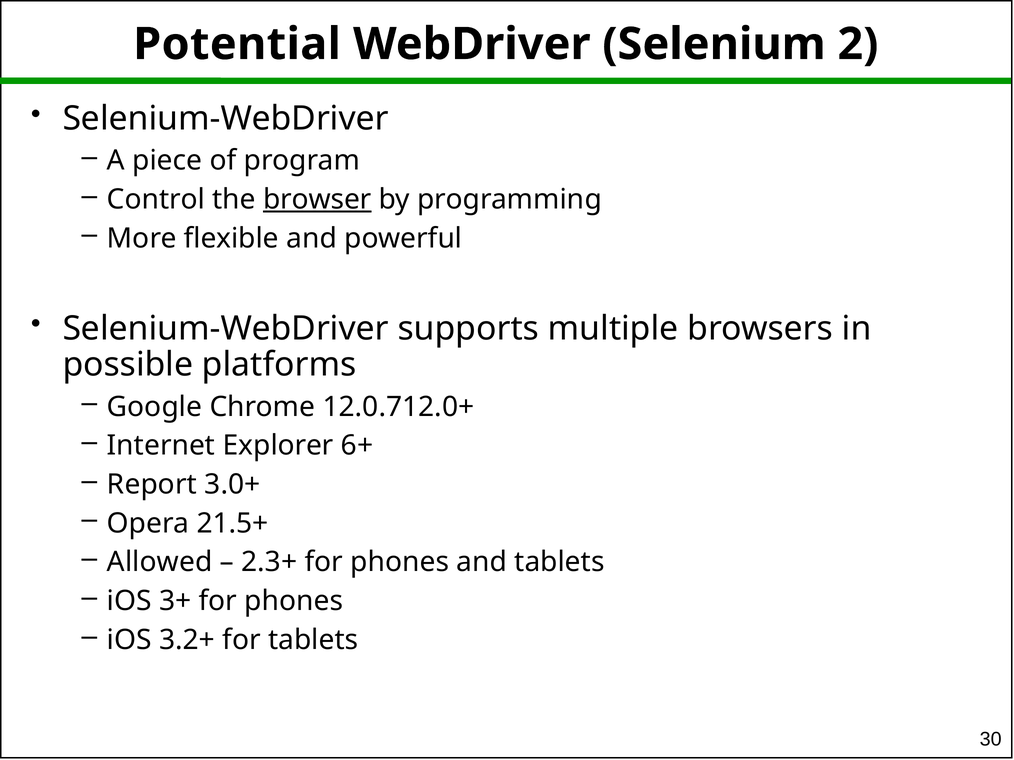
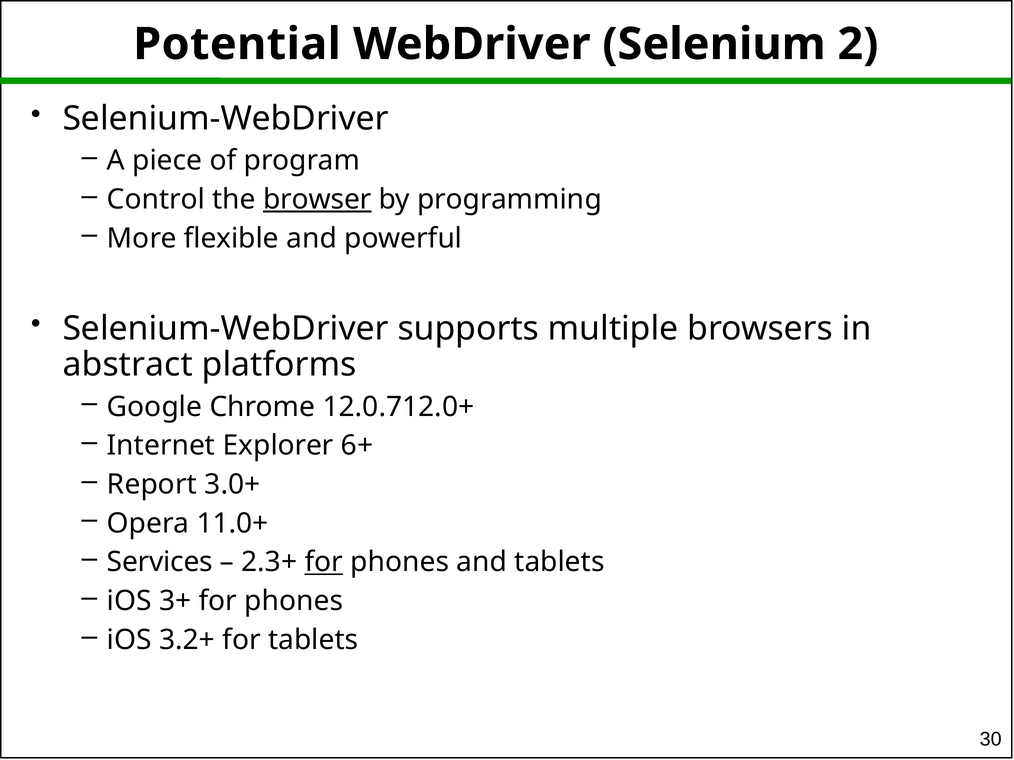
possible: possible -> abstract
21.5+: 21.5+ -> 11.0+
Allowed: Allowed -> Services
for at (324, 563) underline: none -> present
